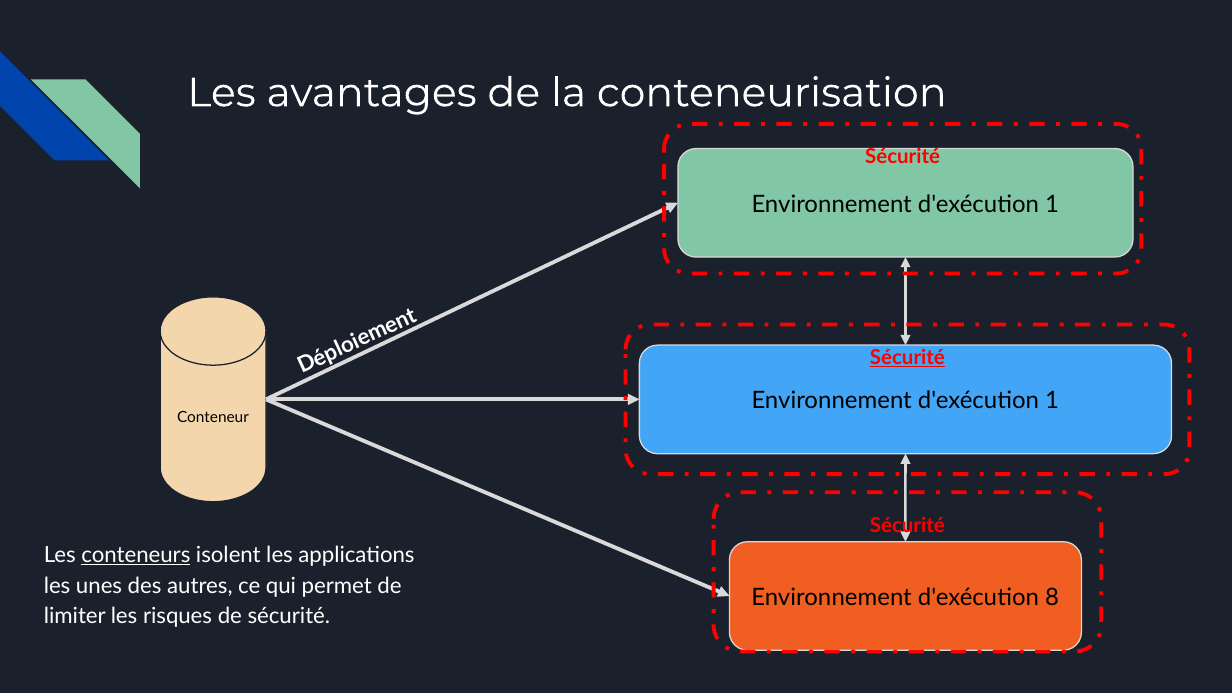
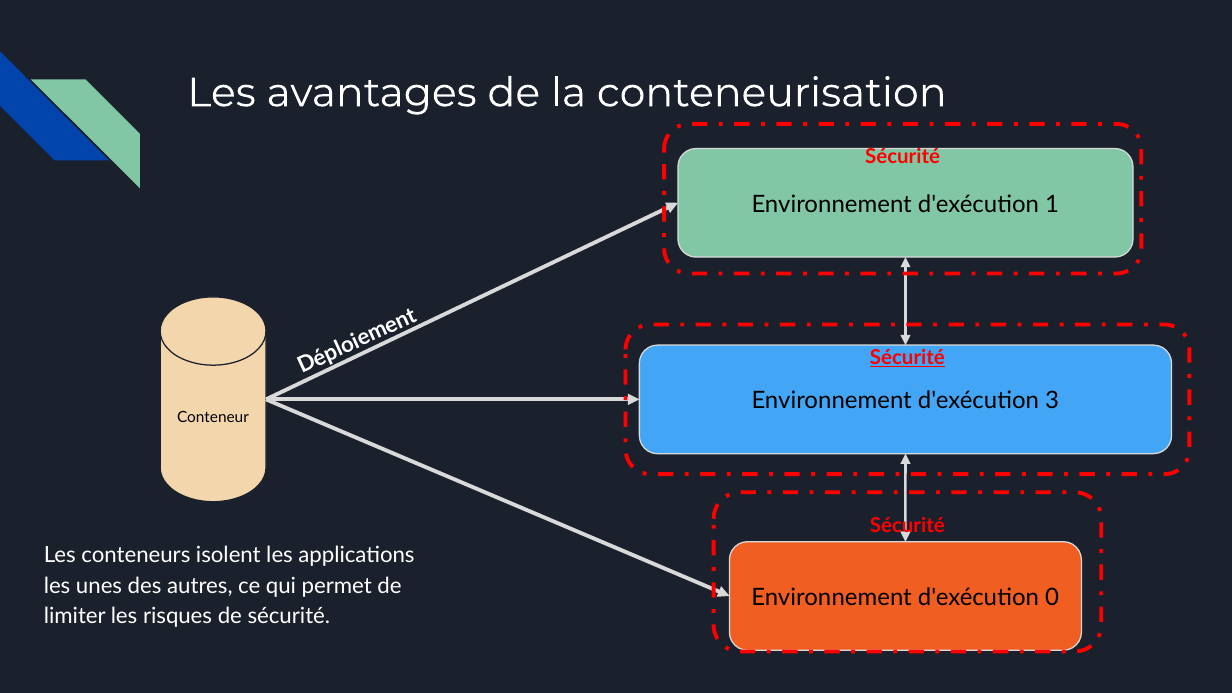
1 at (1052, 401): 1 -> 3
conteneurs underline: present -> none
8: 8 -> 0
